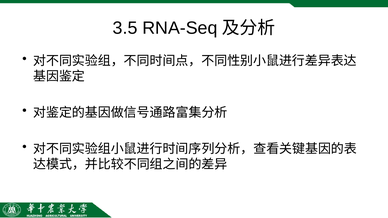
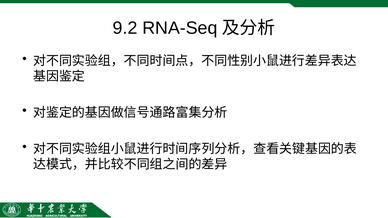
3.5: 3.5 -> 9.2
